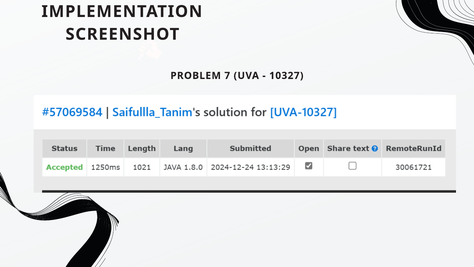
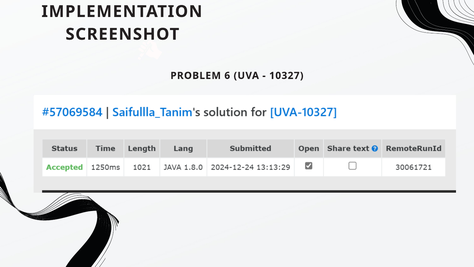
7: 7 -> 6
